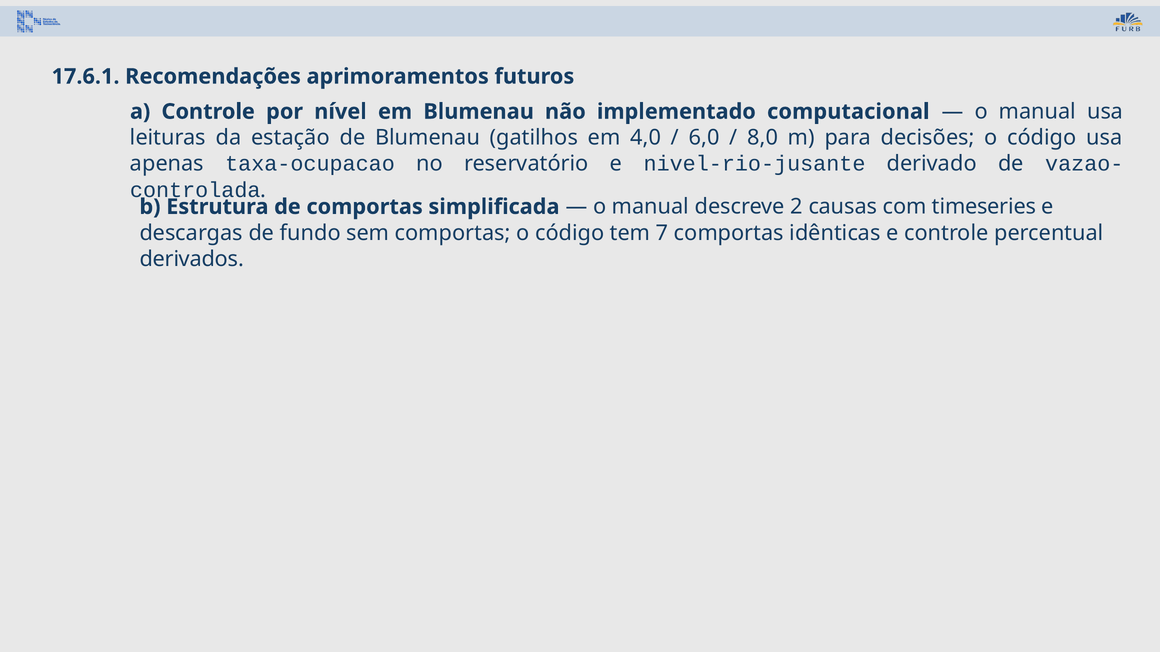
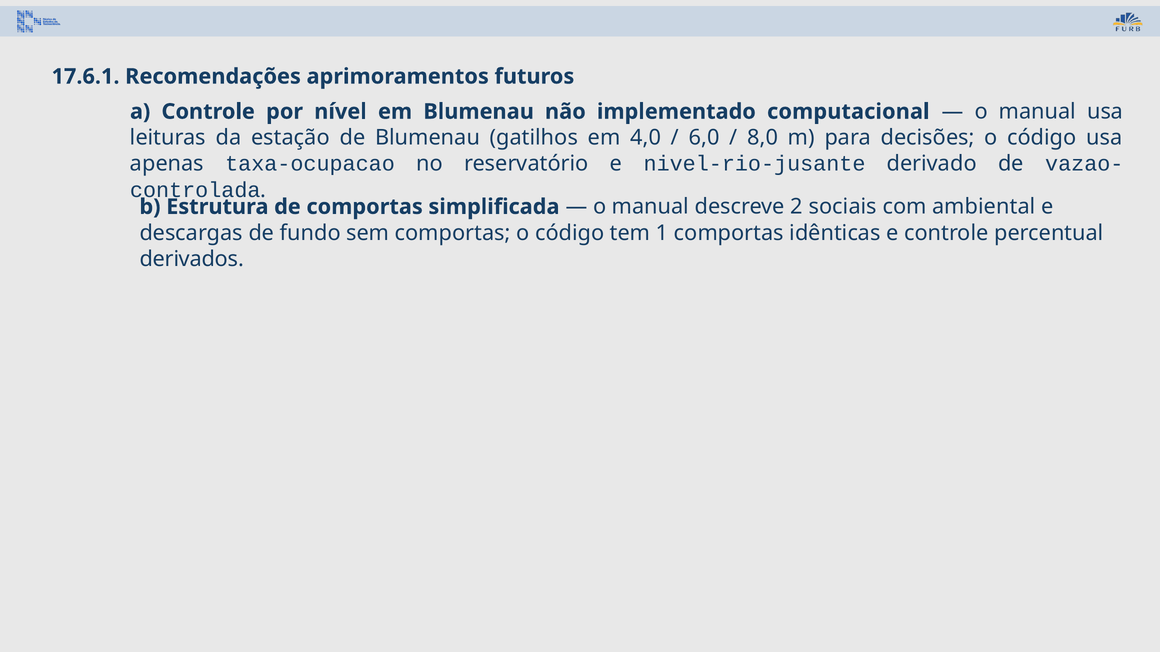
causas: causas -> sociais
timeseries: timeseries -> ambiental
7: 7 -> 1
